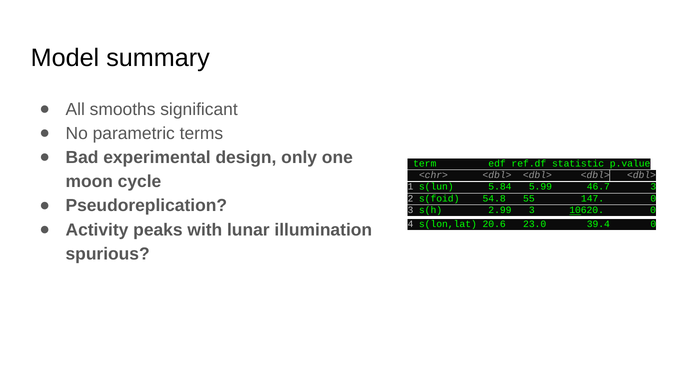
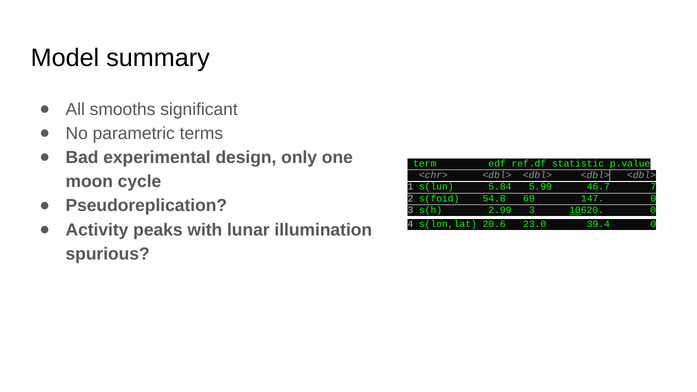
46.7 3: 3 -> 7
55: 55 -> 69
